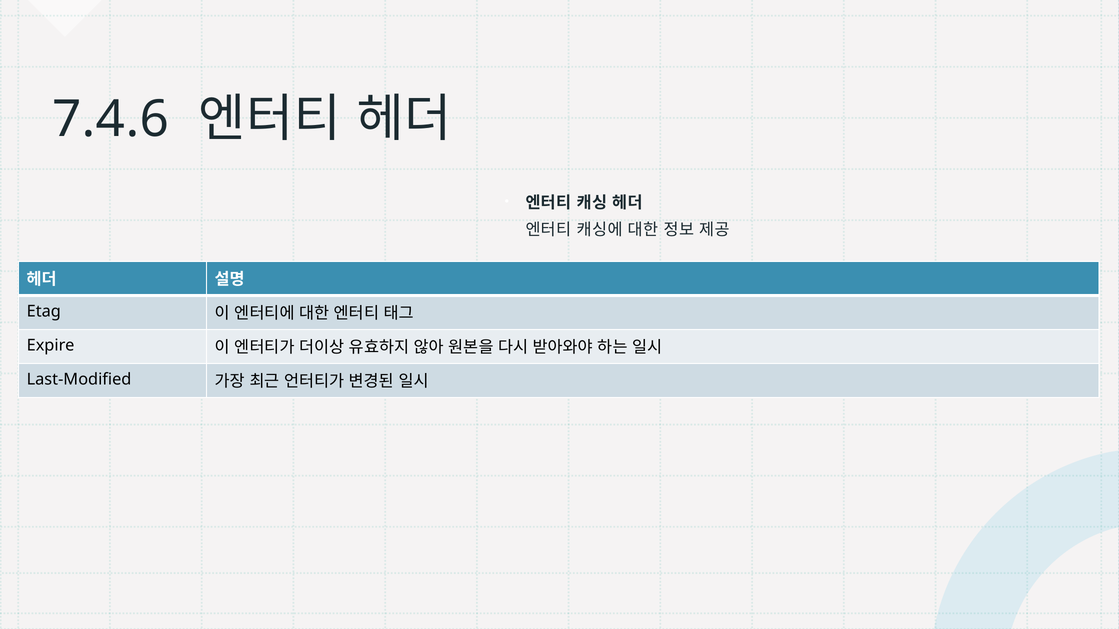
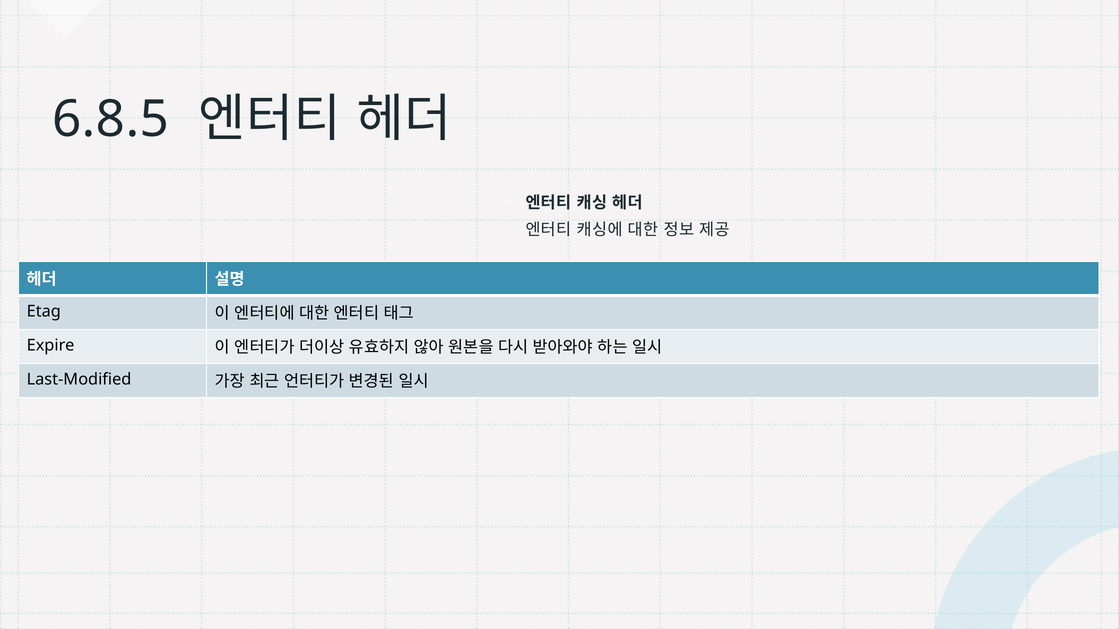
7.4.6: 7.4.6 -> 6.8.5
